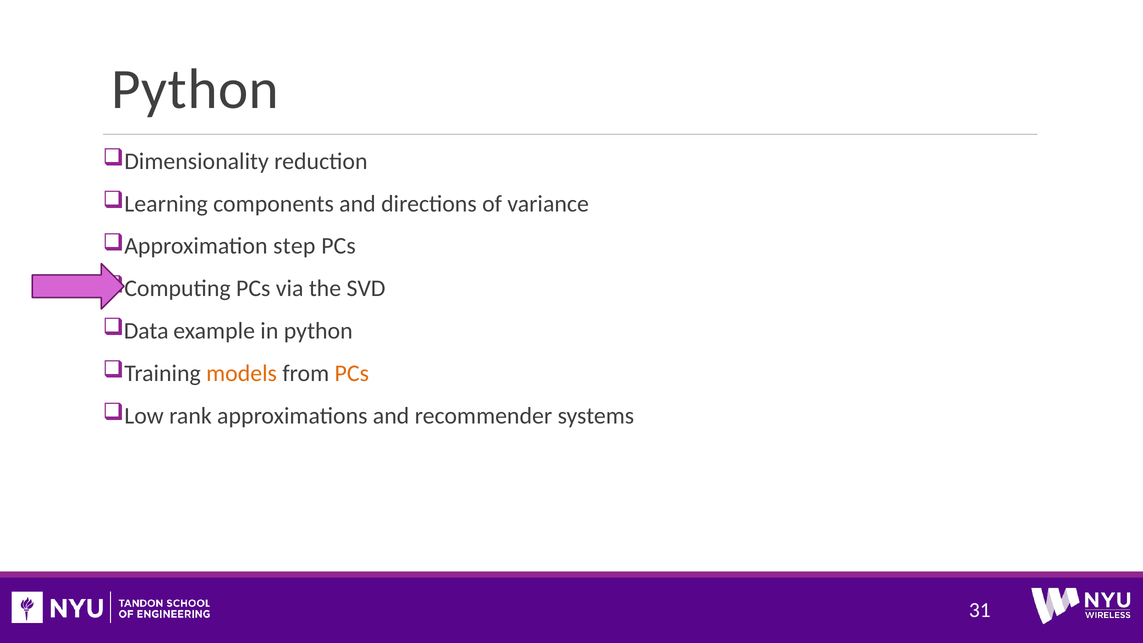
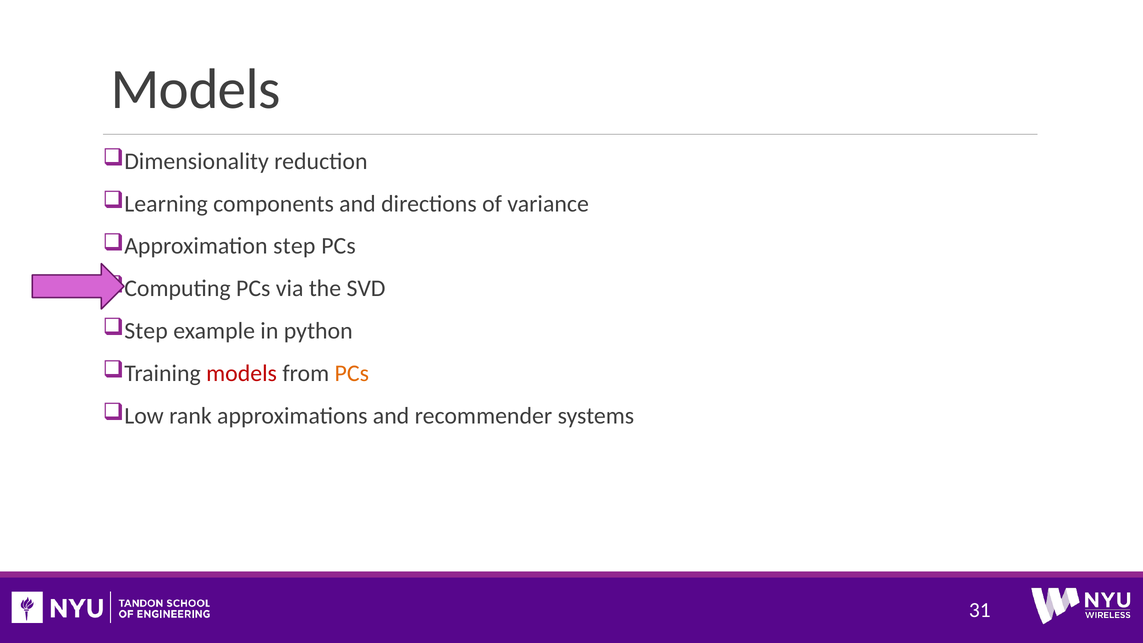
Python at (195, 90): Python -> Models
Data at (146, 331): Data -> Step
models at (242, 373) colour: orange -> red
